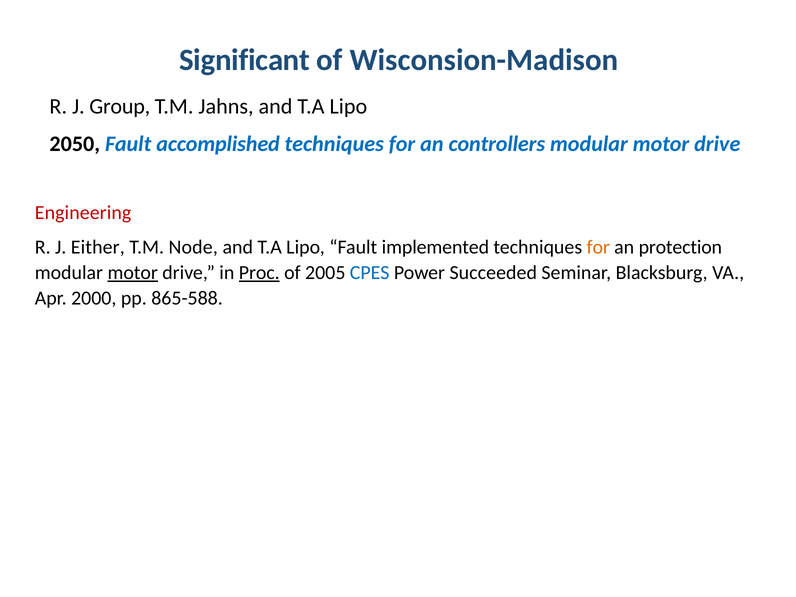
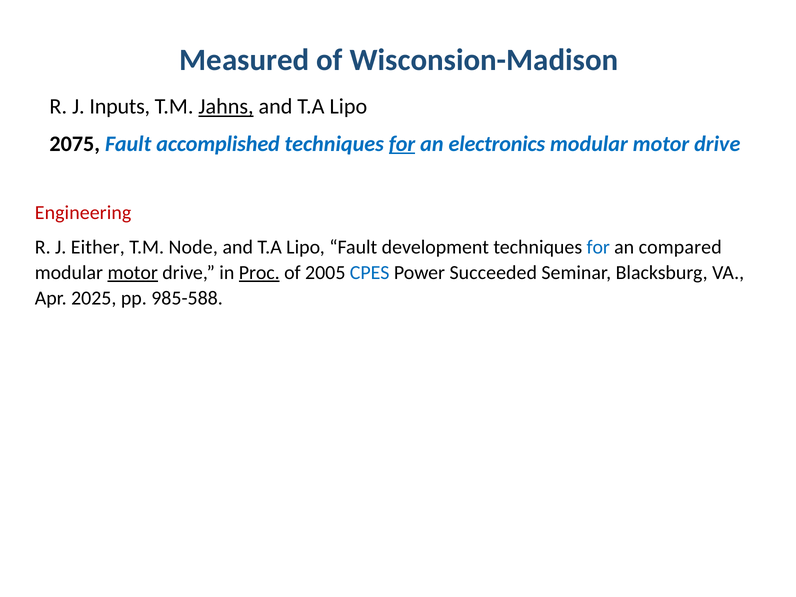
Significant: Significant -> Measured
Group: Group -> Inputs
Jahns underline: none -> present
2050: 2050 -> 2075
for at (402, 144) underline: none -> present
controllers: controllers -> electronics
implemented: implemented -> development
for at (598, 247) colour: orange -> blue
protection: protection -> compared
2000: 2000 -> 2025
865-588: 865-588 -> 985-588
